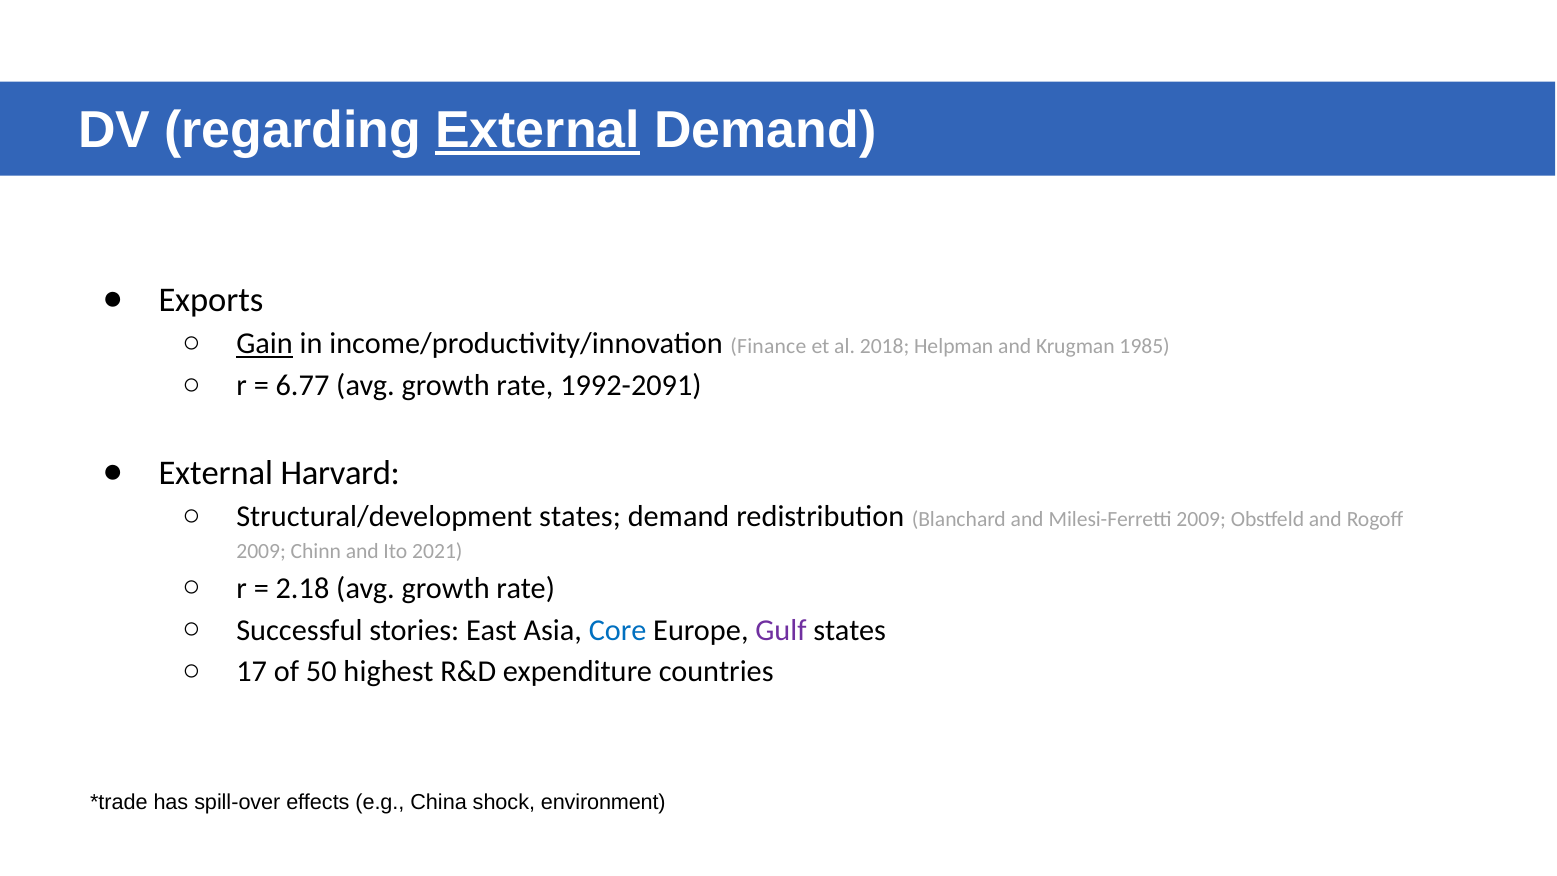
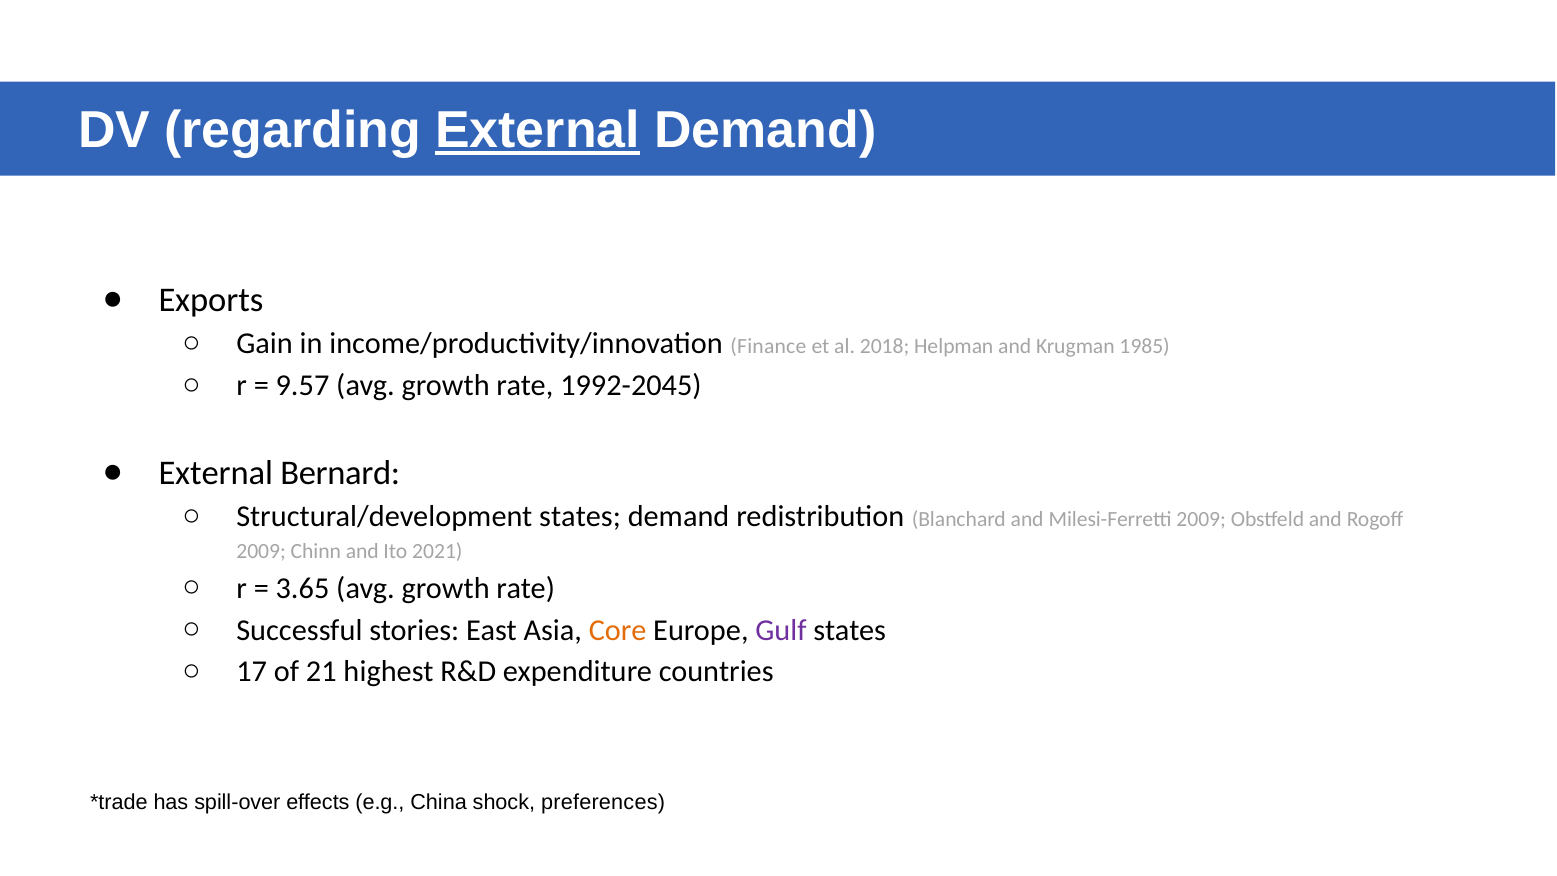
Gain underline: present -> none
6.77: 6.77 -> 9.57
1992-2091: 1992-2091 -> 1992-2045
Harvard: Harvard -> Bernard
2.18: 2.18 -> 3.65
Core colour: blue -> orange
50: 50 -> 21
environment: environment -> preferences
